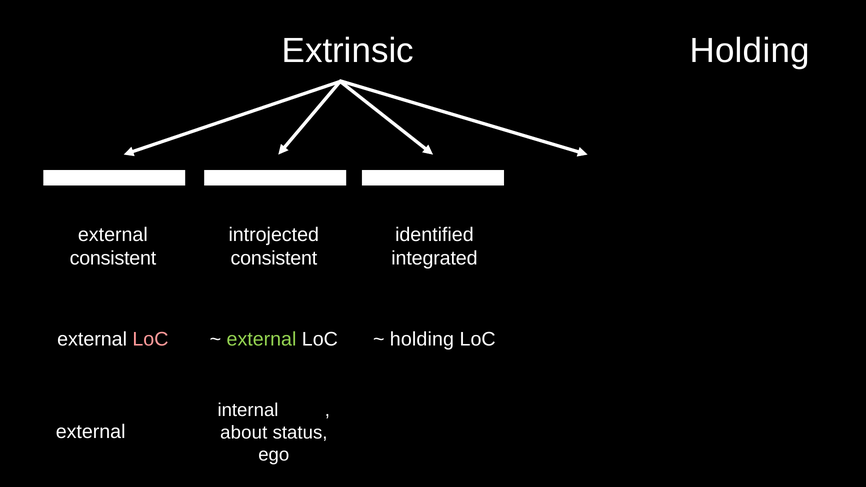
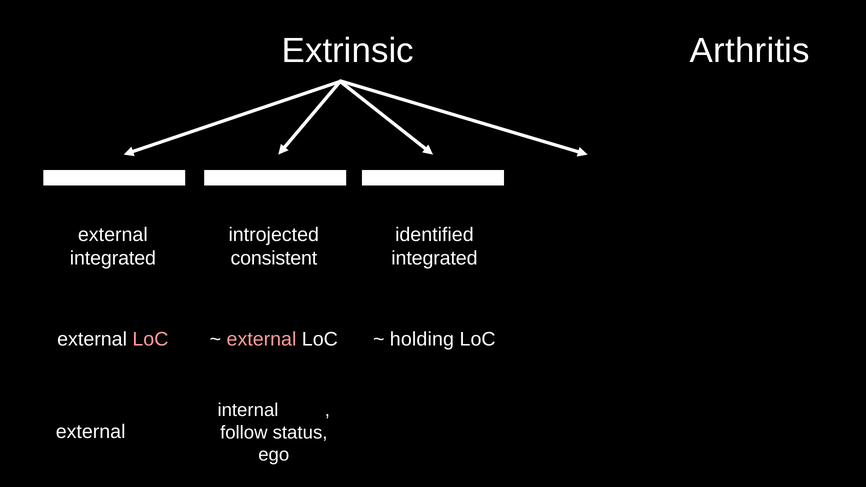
Holding at (750, 51): Holding -> Arthritis
consistent at (113, 258): consistent -> integrated
external at (261, 339) colour: light green -> pink
about: about -> follow
